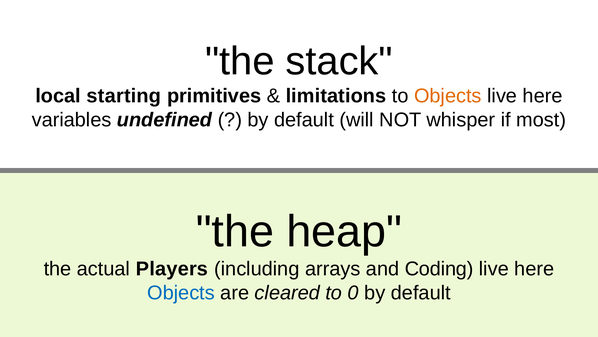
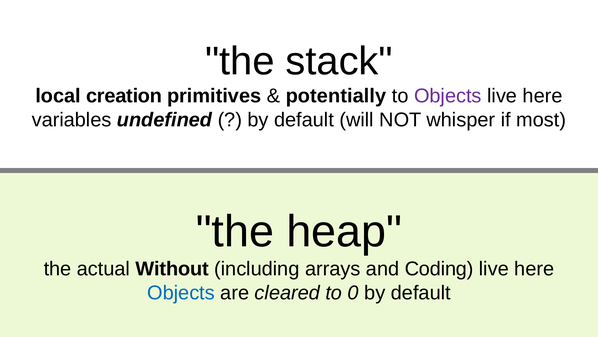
starting: starting -> creation
limitations: limitations -> potentially
Objects at (448, 96) colour: orange -> purple
Players: Players -> Without
